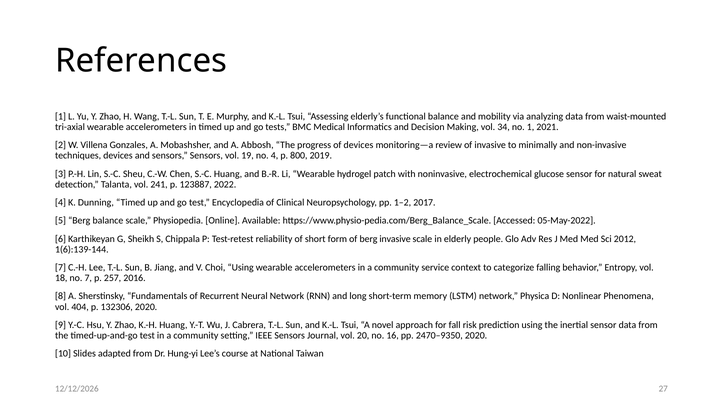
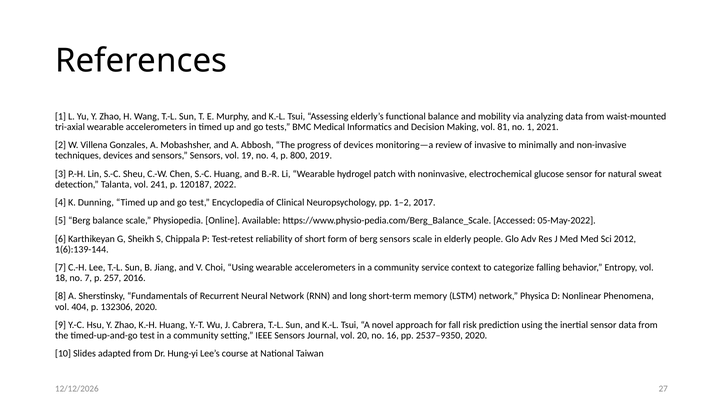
34: 34 -> 81
123887: 123887 -> 120187
berg invasive: invasive -> sensors
2470–9350: 2470–9350 -> 2537–9350
